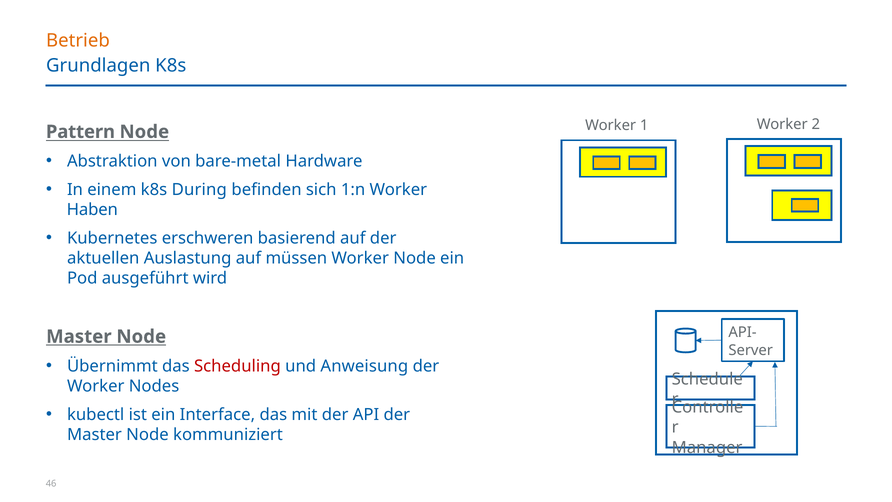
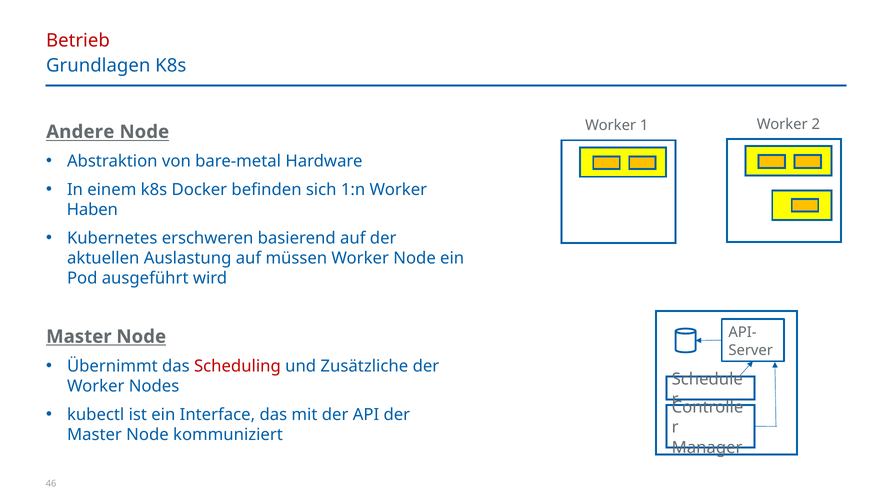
Betrieb colour: orange -> red
Pattern: Pattern -> Andere
During: During -> Docker
Anweisung: Anweisung -> Zusätzliche
